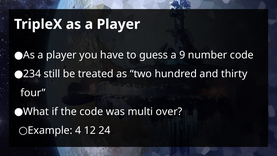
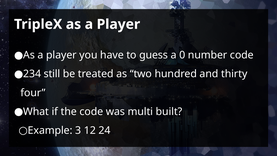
9: 9 -> 0
over: over -> built
4: 4 -> 3
